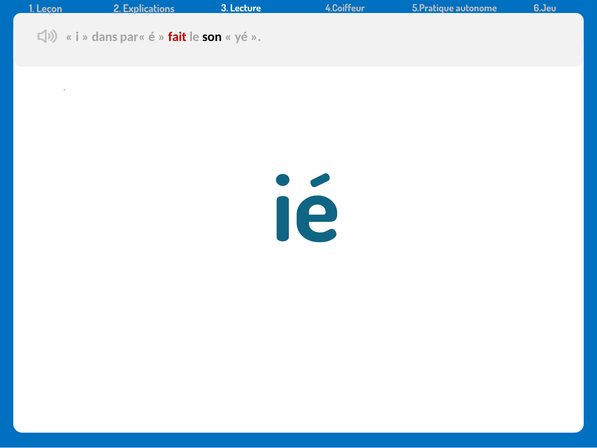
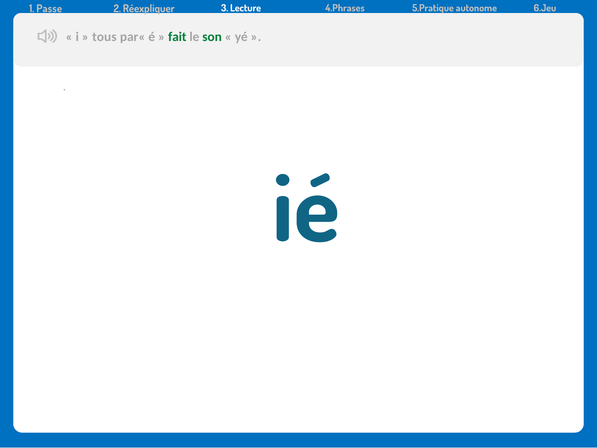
Leçon: Leçon -> Passe
Explications: Explications -> Réexpliquer
4.Coiffeur: 4.Coiffeur -> 4.Phrases
dans: dans -> tous
fait colour: red -> green
son colour: black -> green
